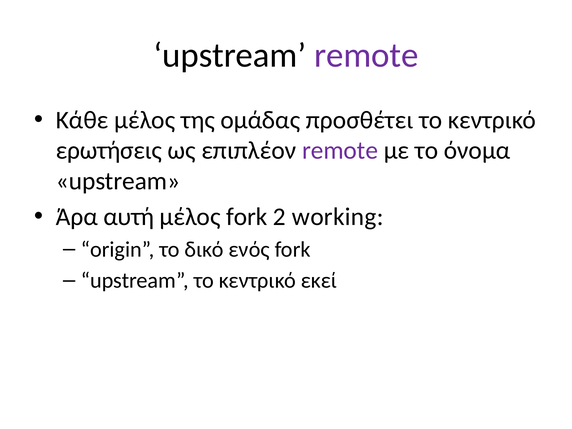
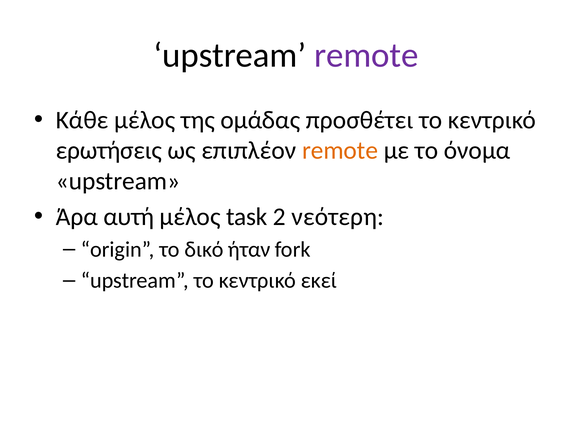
remote at (340, 151) colour: purple -> orange
μέλος fork: fork -> task
working: working -> νεότερη
ενός: ενός -> ήταν
